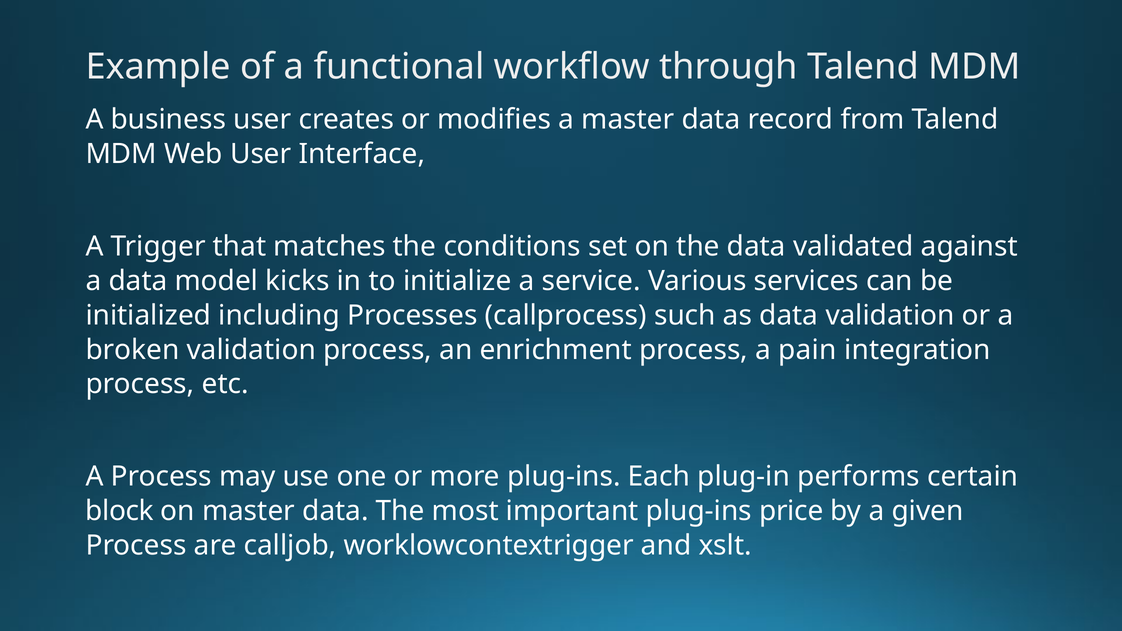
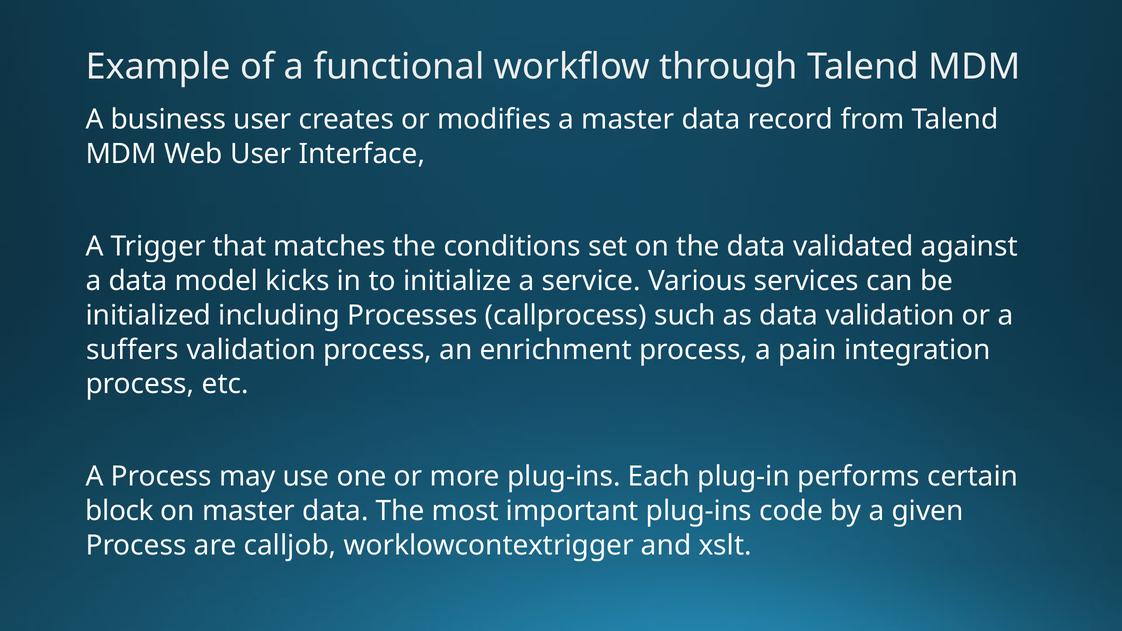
broken: broken -> suffers
price: price -> code
